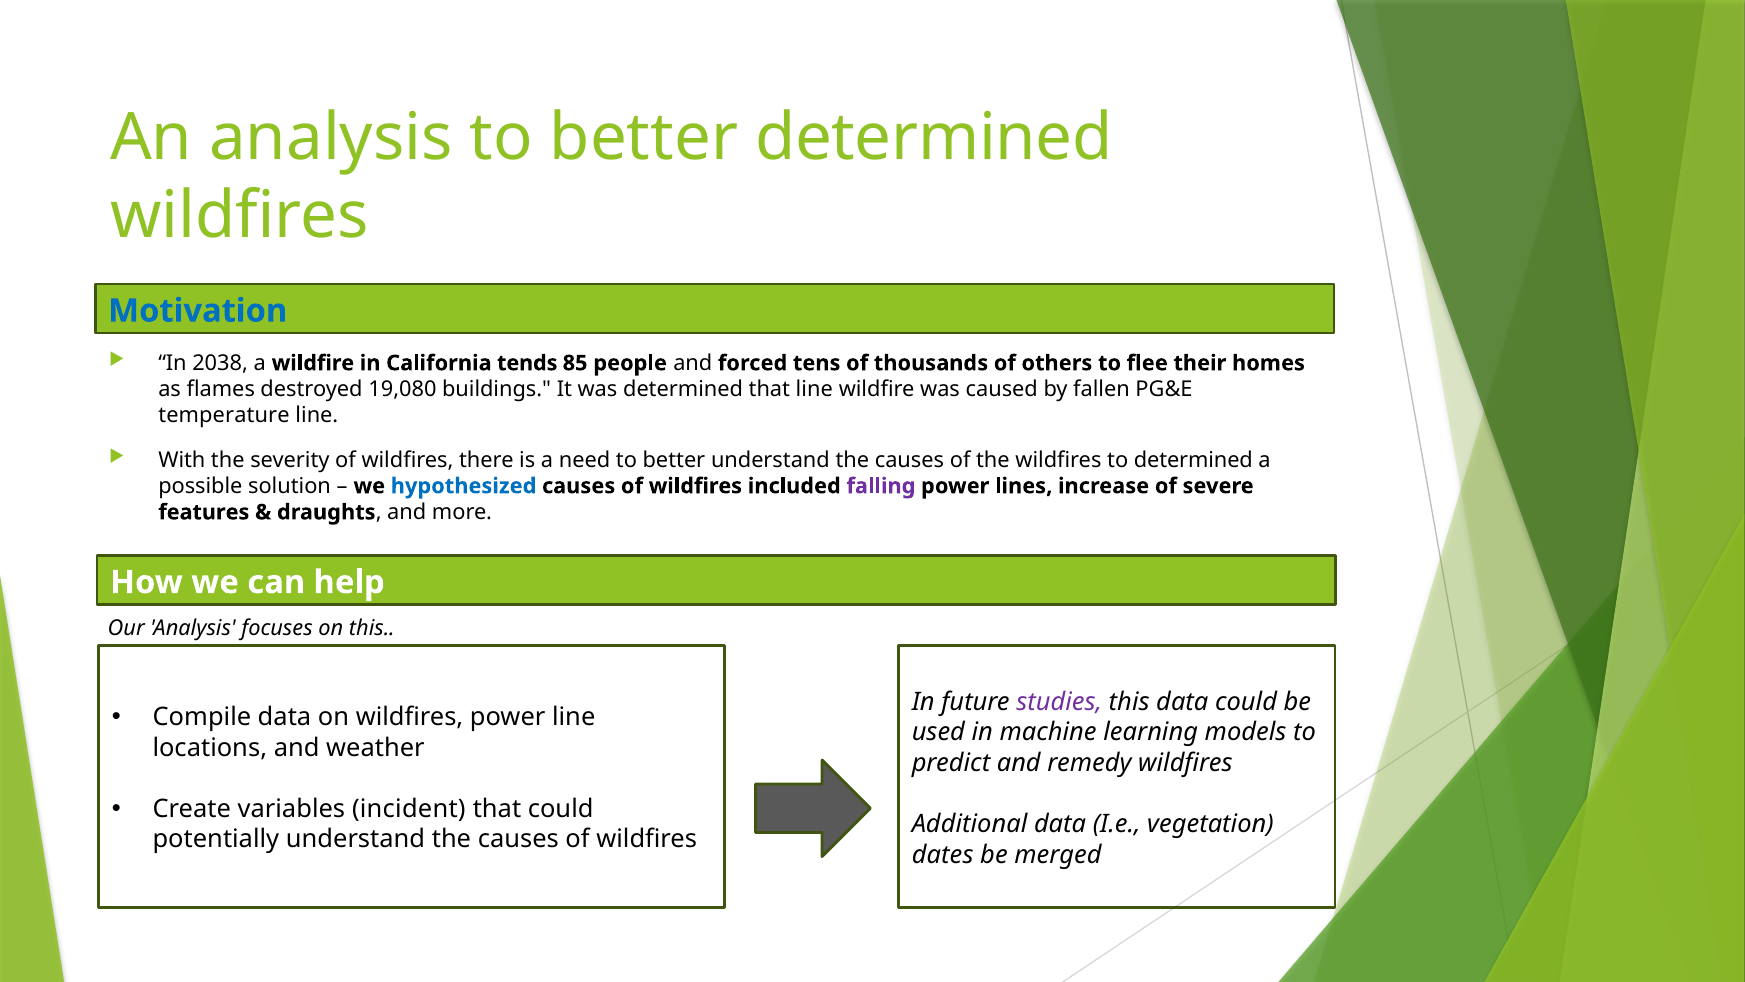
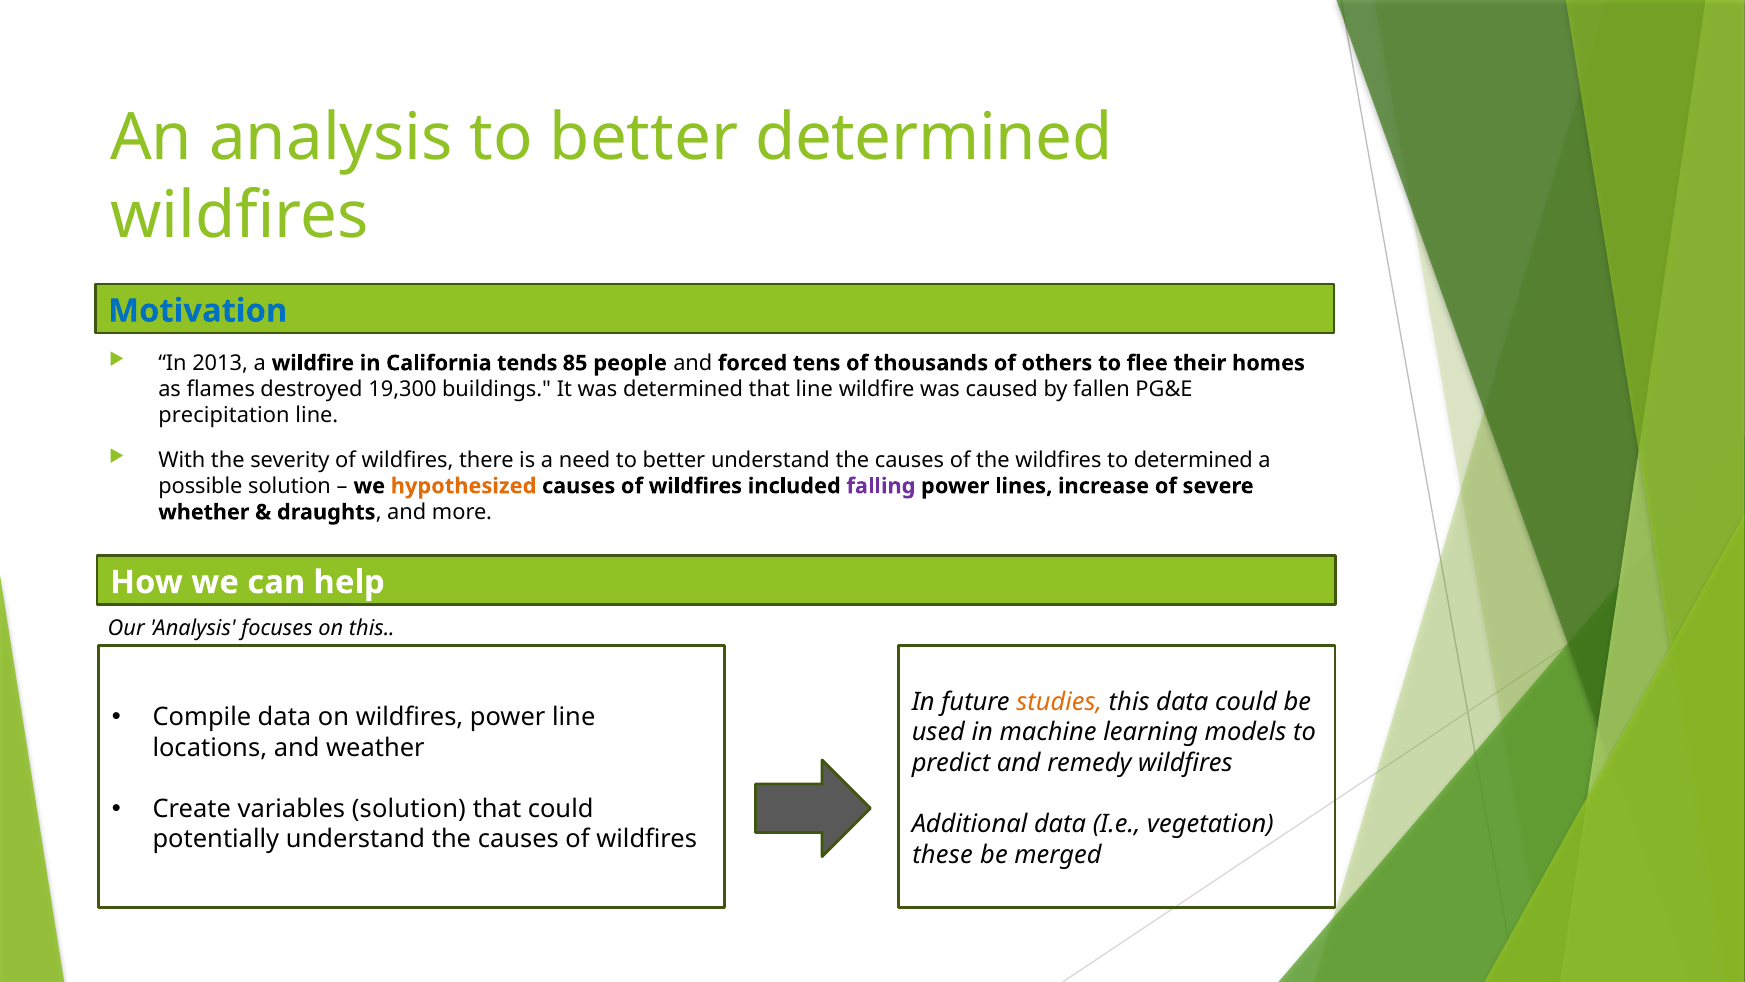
2038: 2038 -> 2013
19,080: 19,080 -> 19,300
temperature: temperature -> precipitation
hypothesized colour: blue -> orange
features: features -> whether
studies colour: purple -> orange
variables incident: incident -> solution
dates: dates -> these
